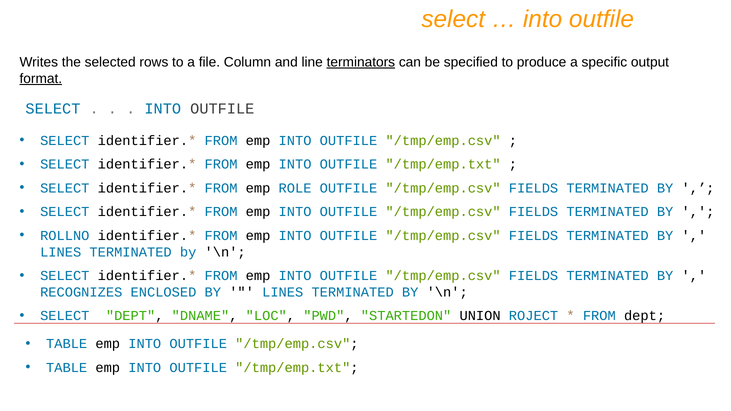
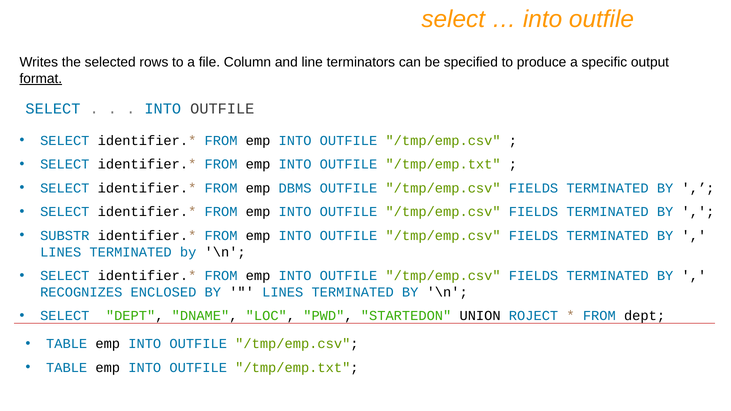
terminators underline: present -> none
ROLE: ROLE -> DBMS
ROLLNO: ROLLNO -> SUBSTR
